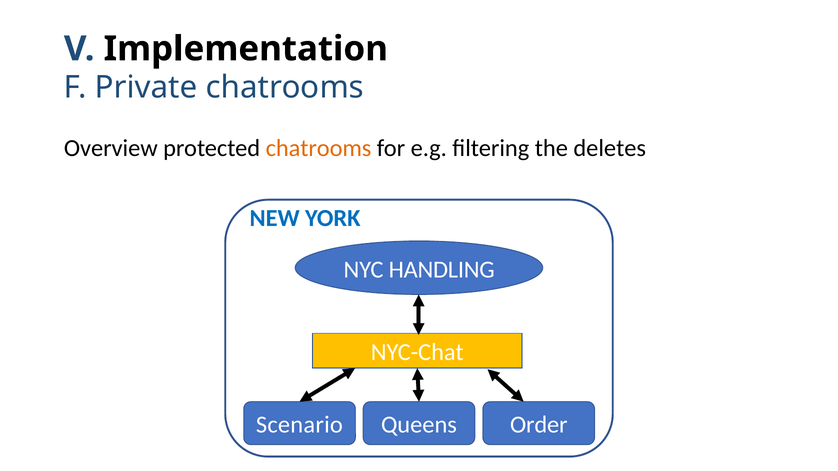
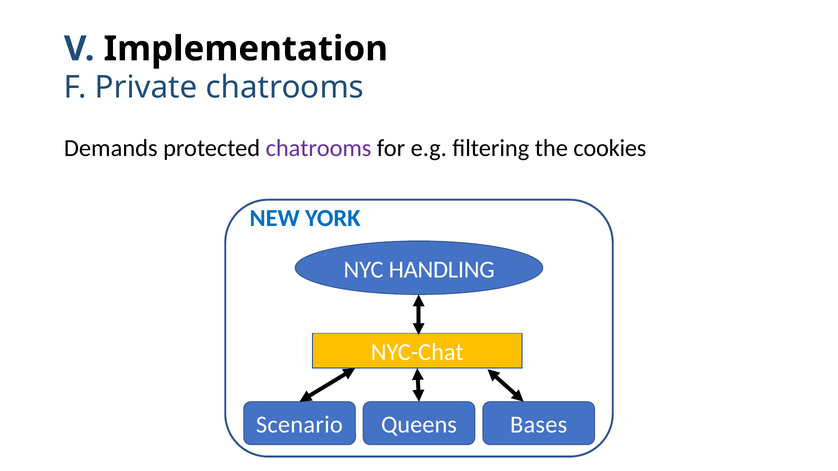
Overview: Overview -> Demands
chatrooms at (319, 148) colour: orange -> purple
deletes: deletes -> cookies
Order: Order -> Bases
